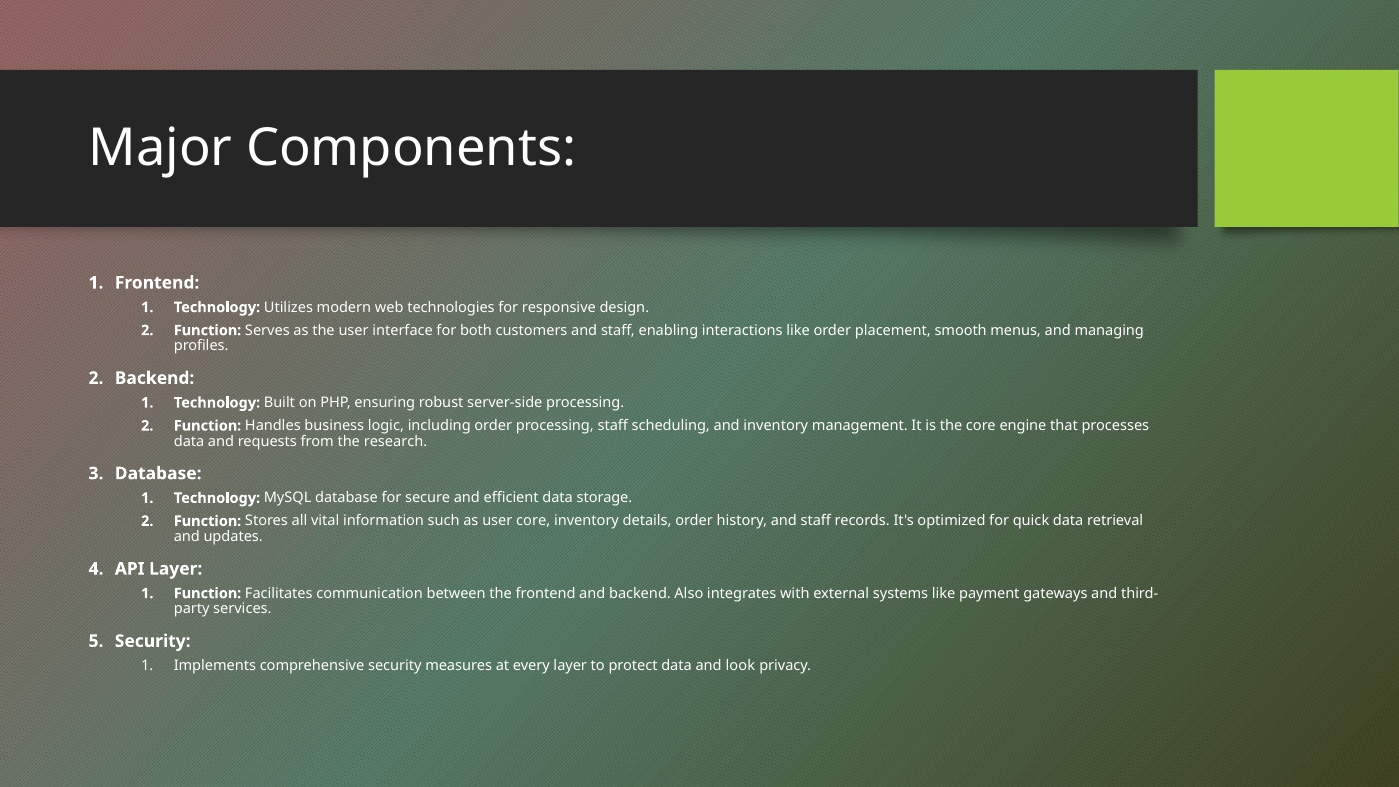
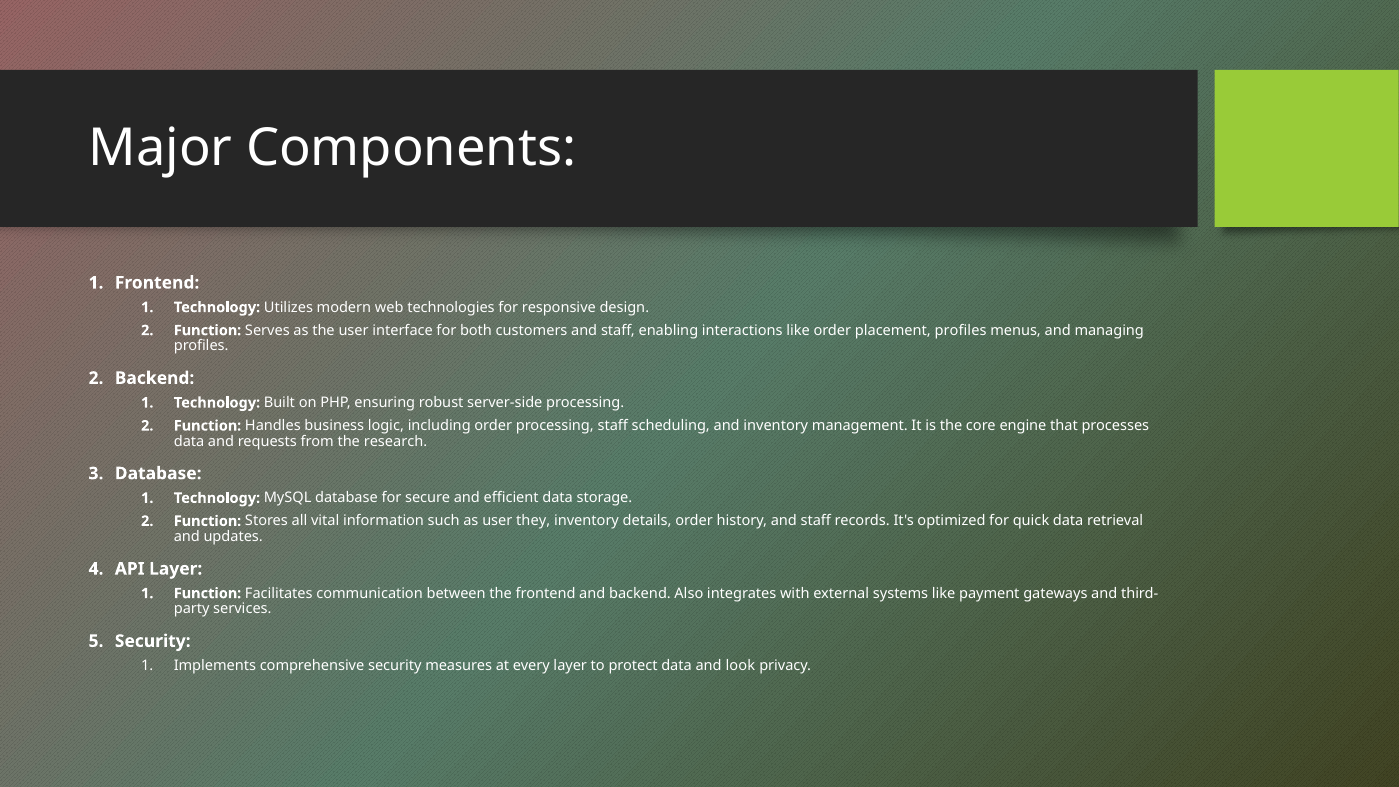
placement smooth: smooth -> profiles
user core: core -> they
